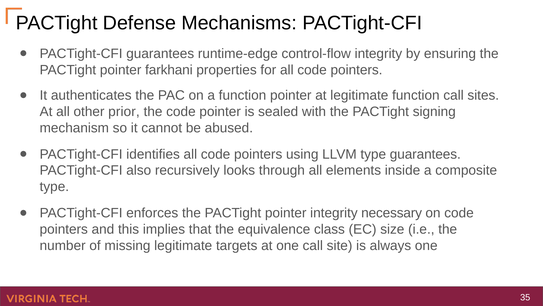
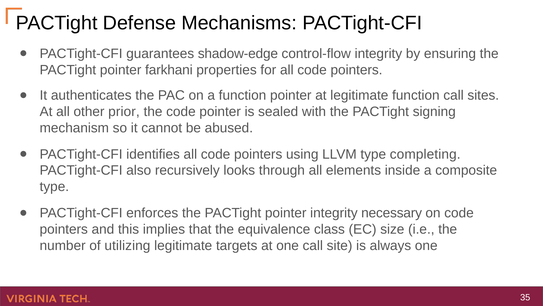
runtime-edge: runtime-edge -> shadow-edge
type guarantees: guarantees -> completing
missing: missing -> utilizing
